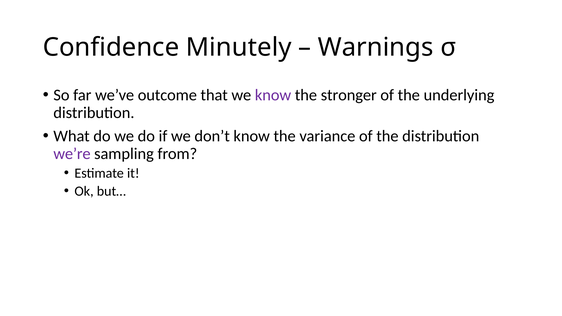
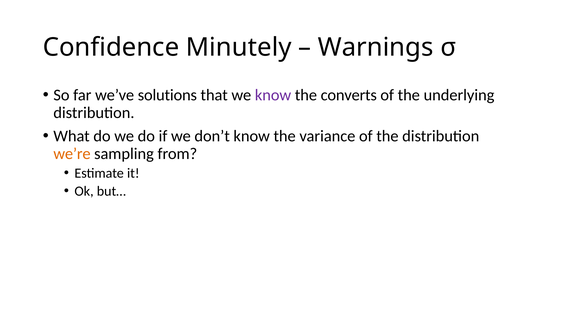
outcome: outcome -> solutions
stronger: stronger -> converts
we’re colour: purple -> orange
